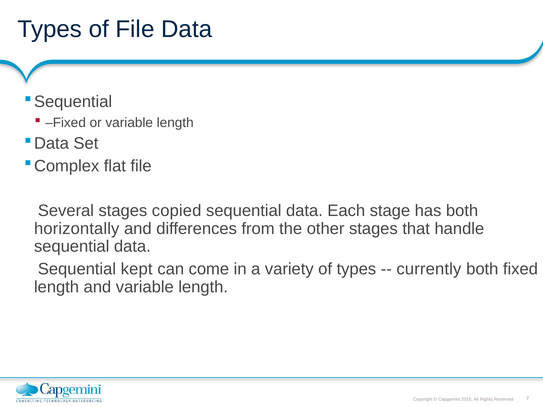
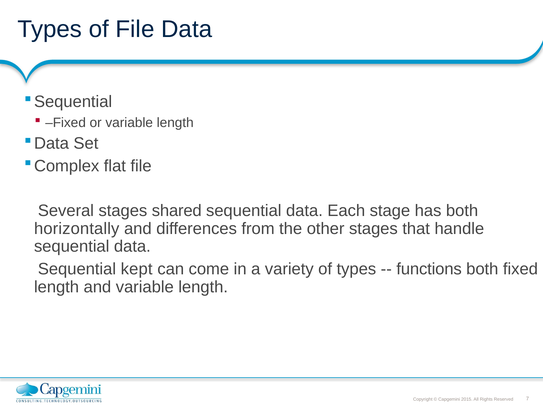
copied: copied -> shared
currently: currently -> functions
